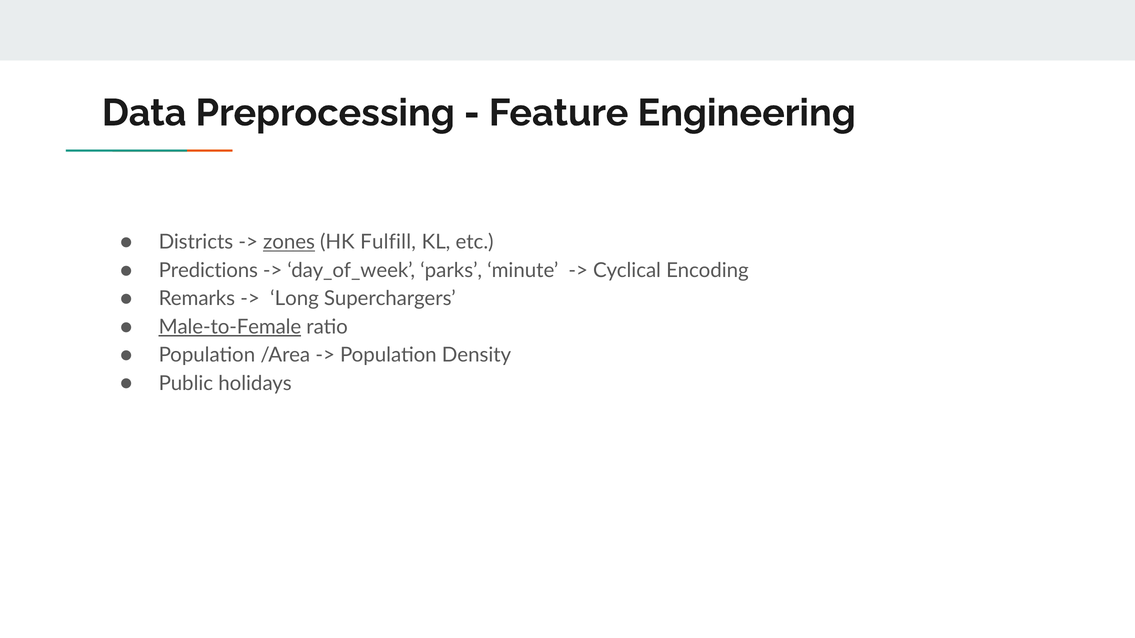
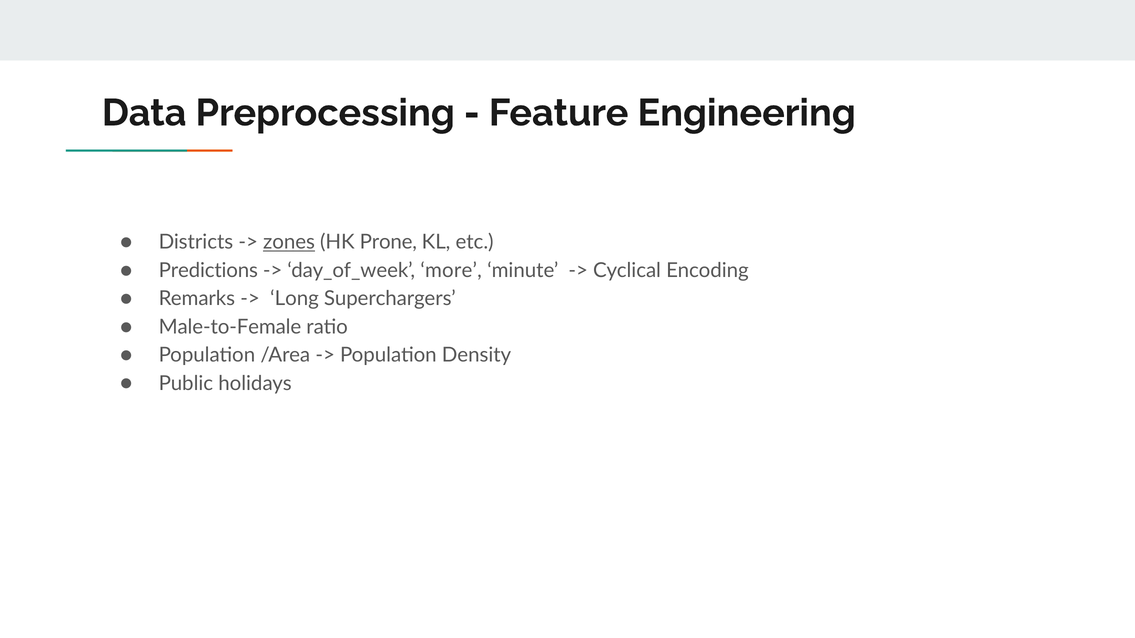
Fulfill: Fulfill -> Prone
parks: parks -> more
Male-to-Female underline: present -> none
